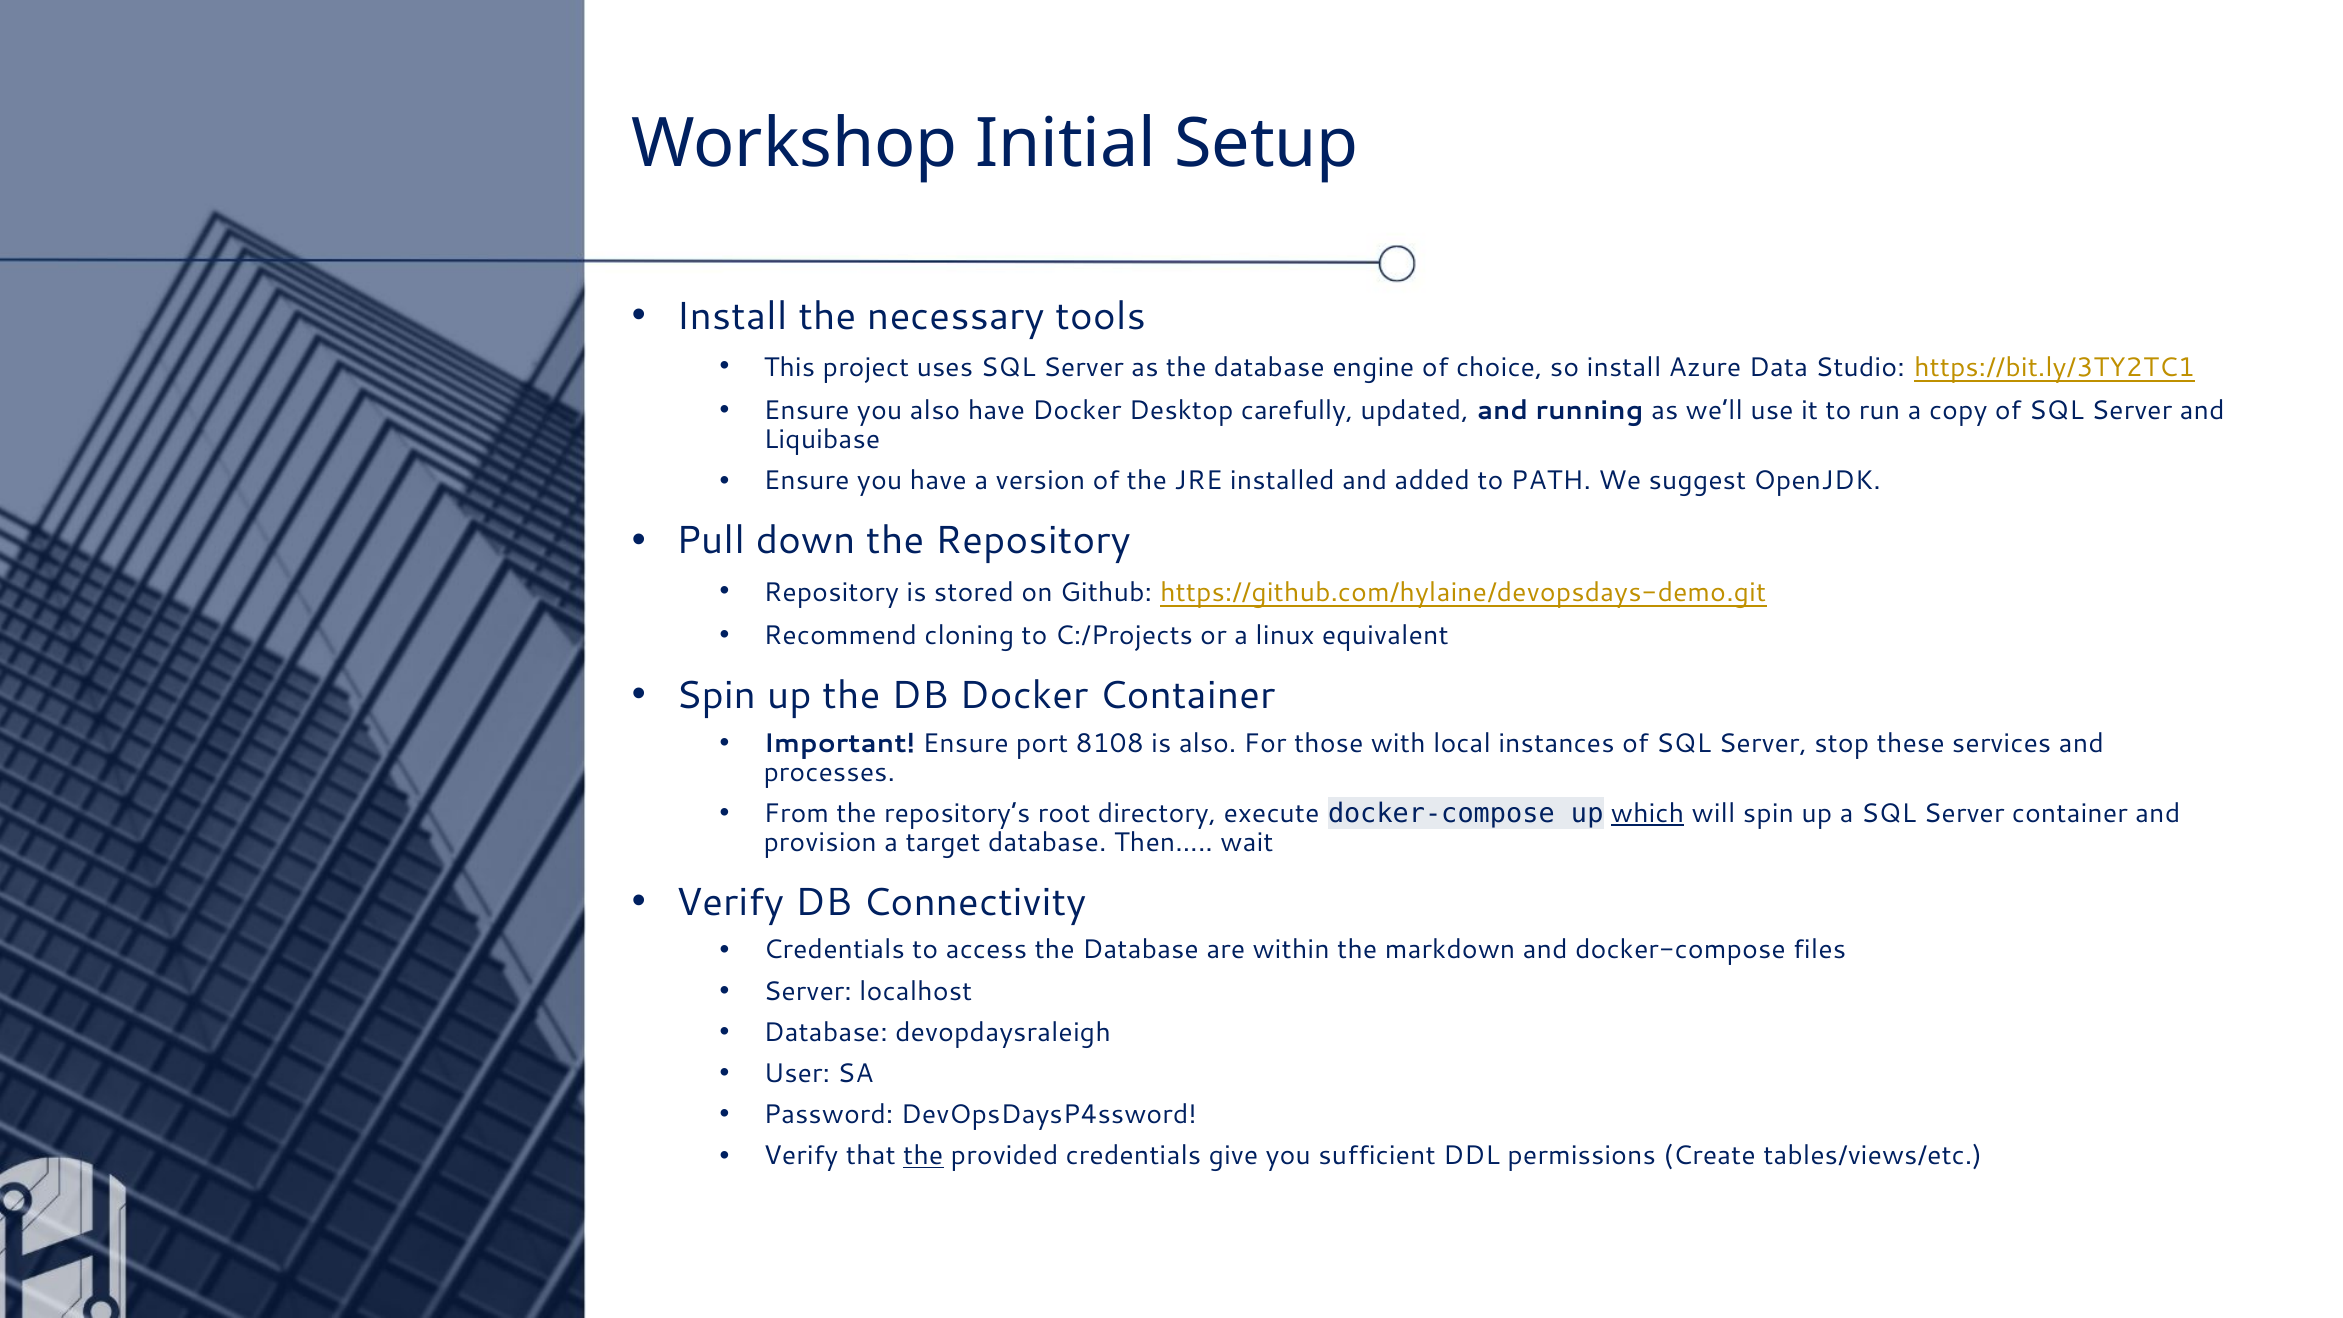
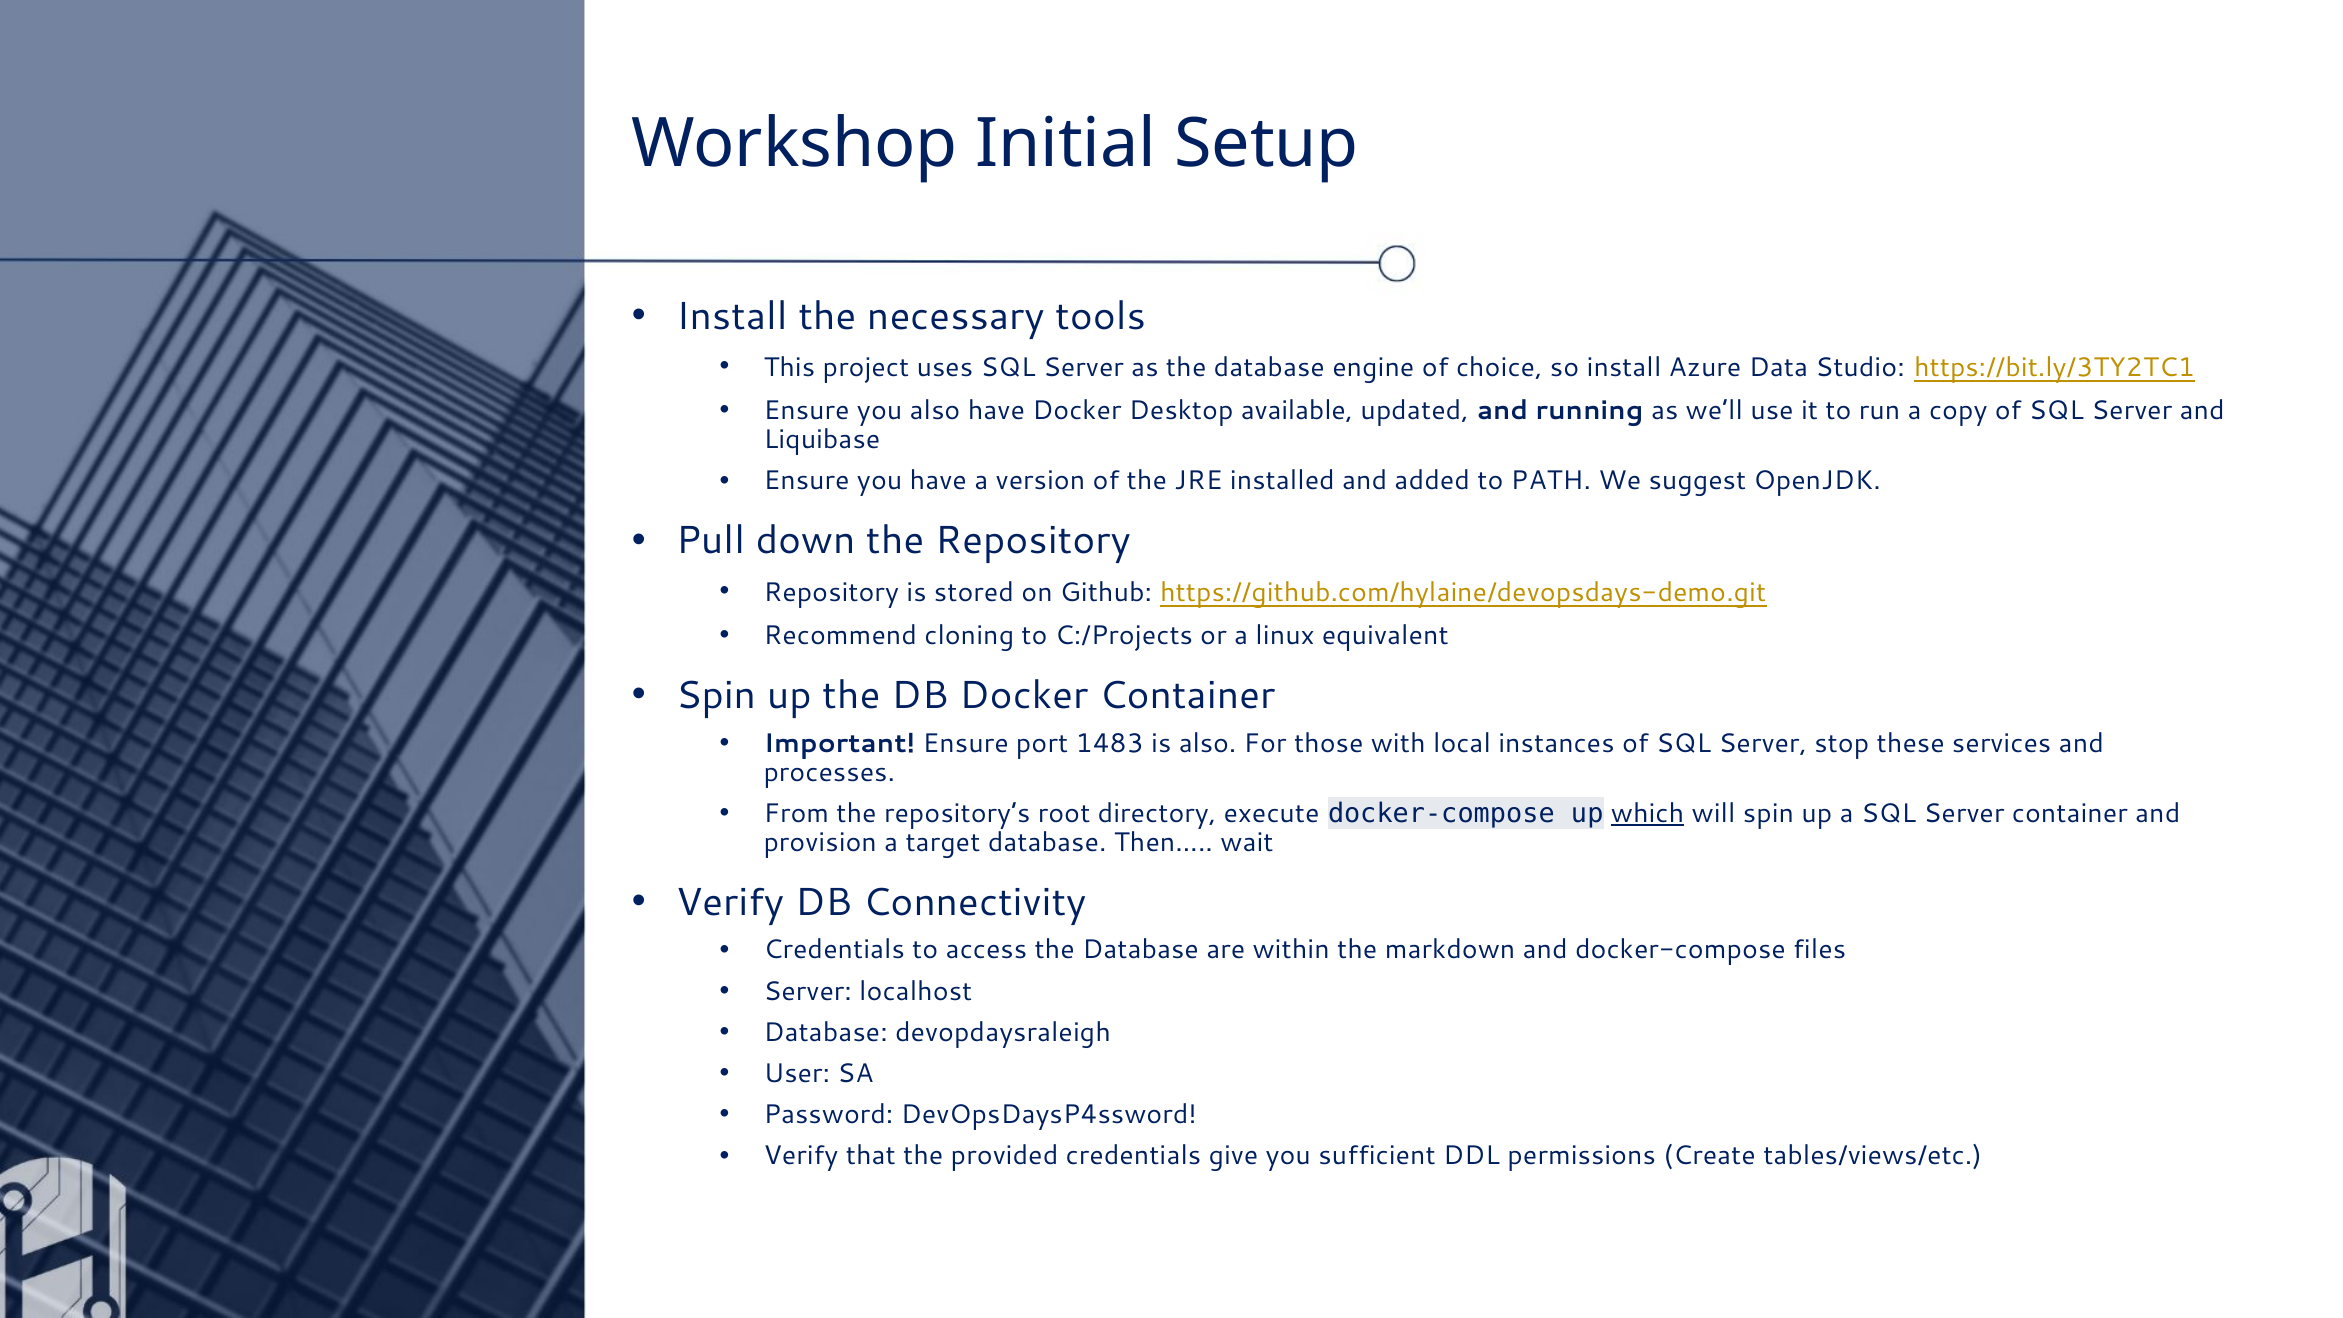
carefully: carefully -> available
8108: 8108 -> 1483
the at (923, 1156) underline: present -> none
